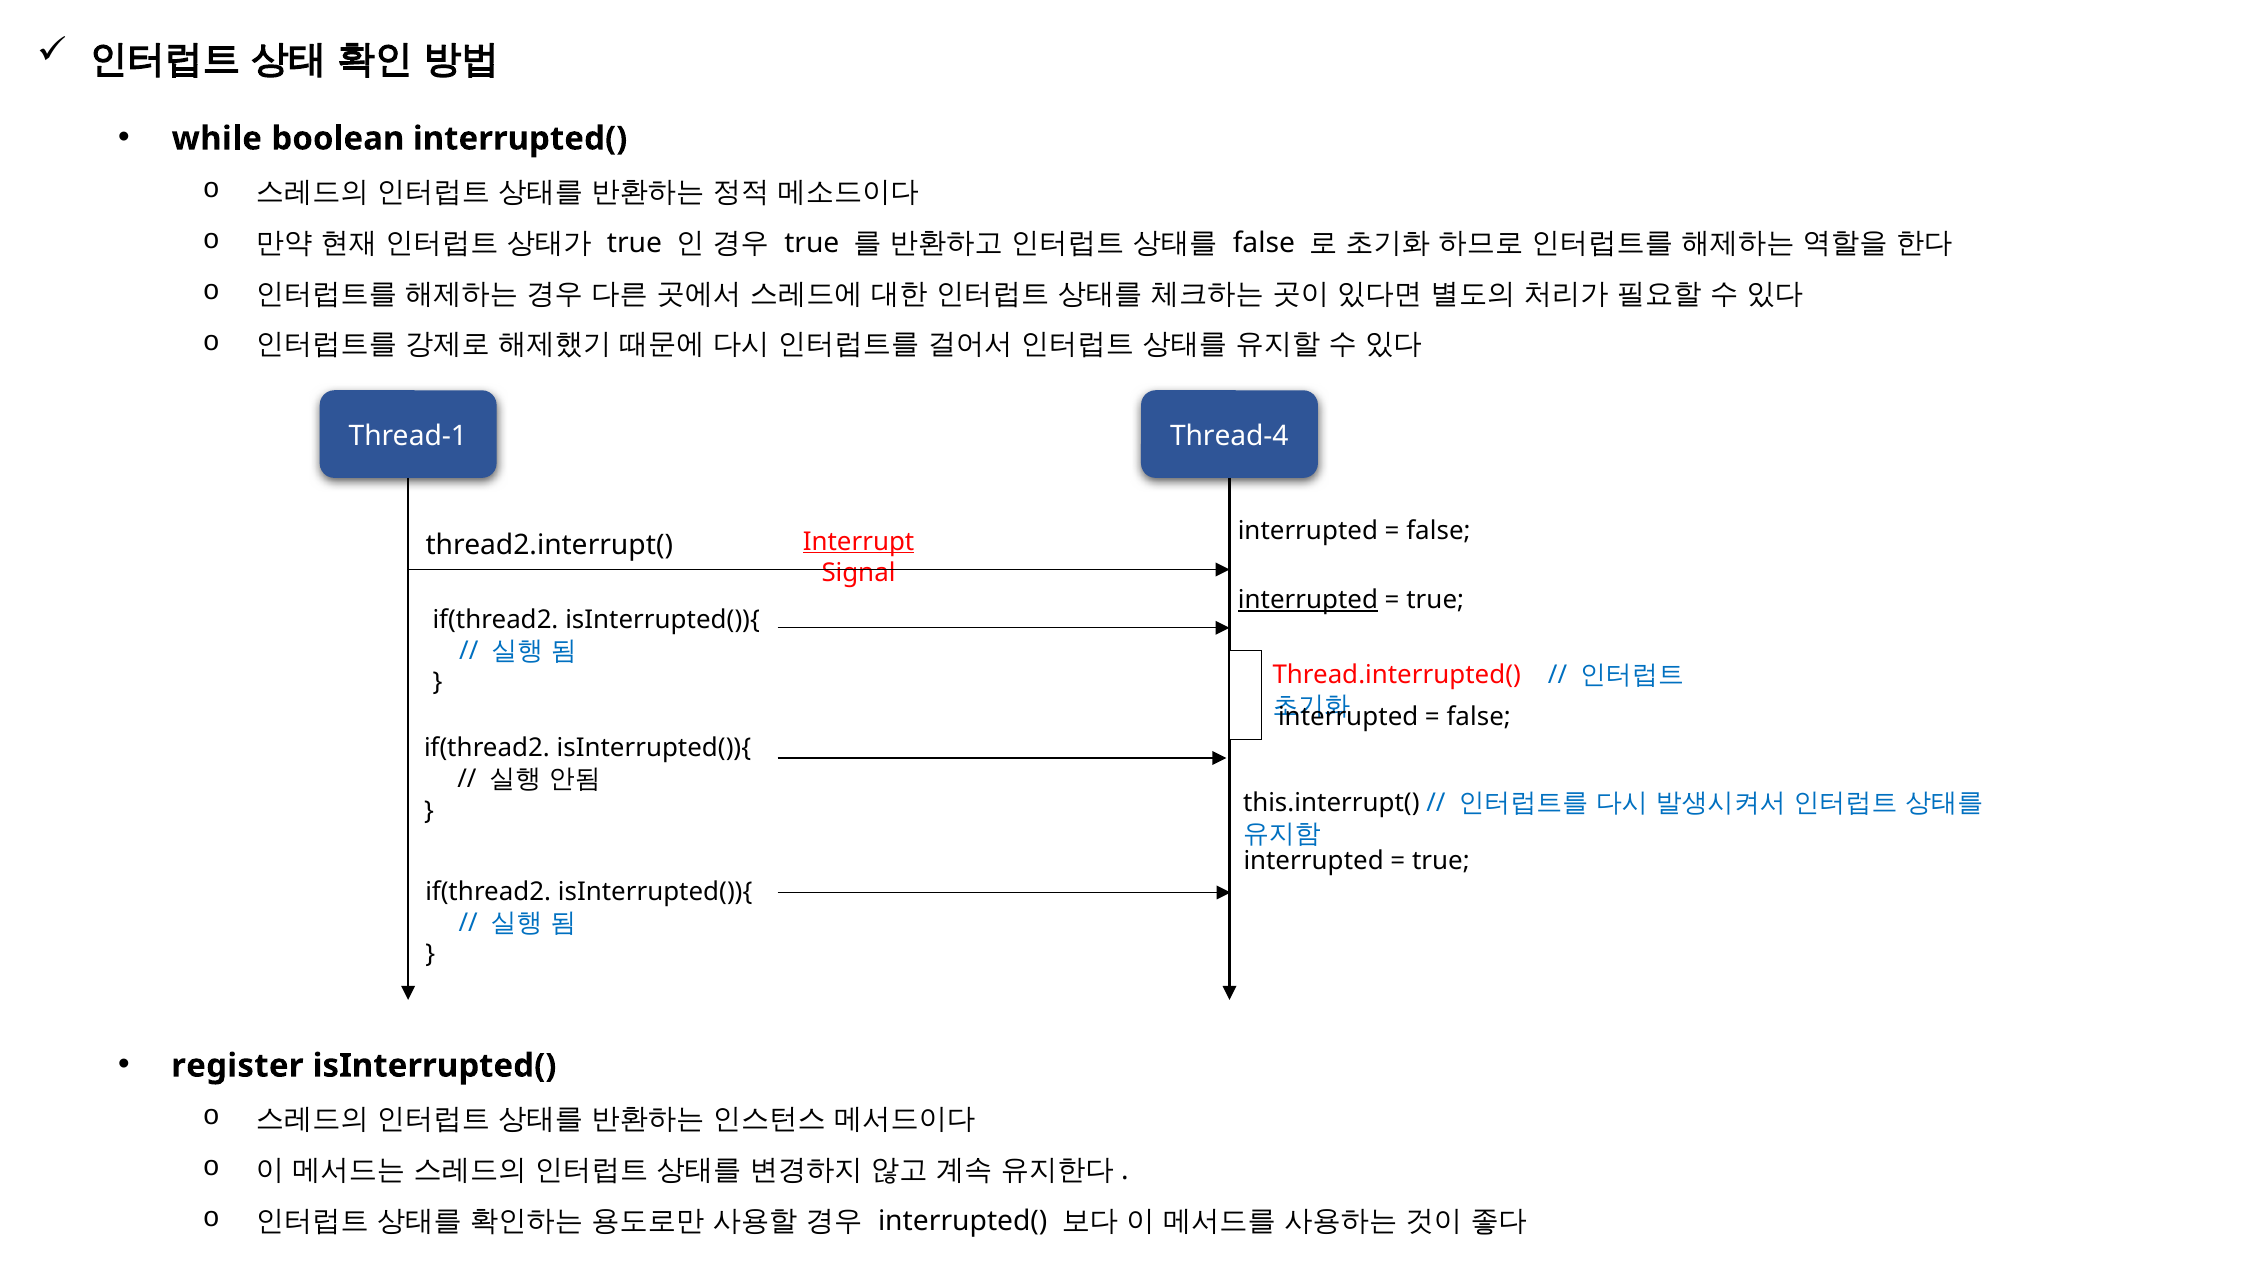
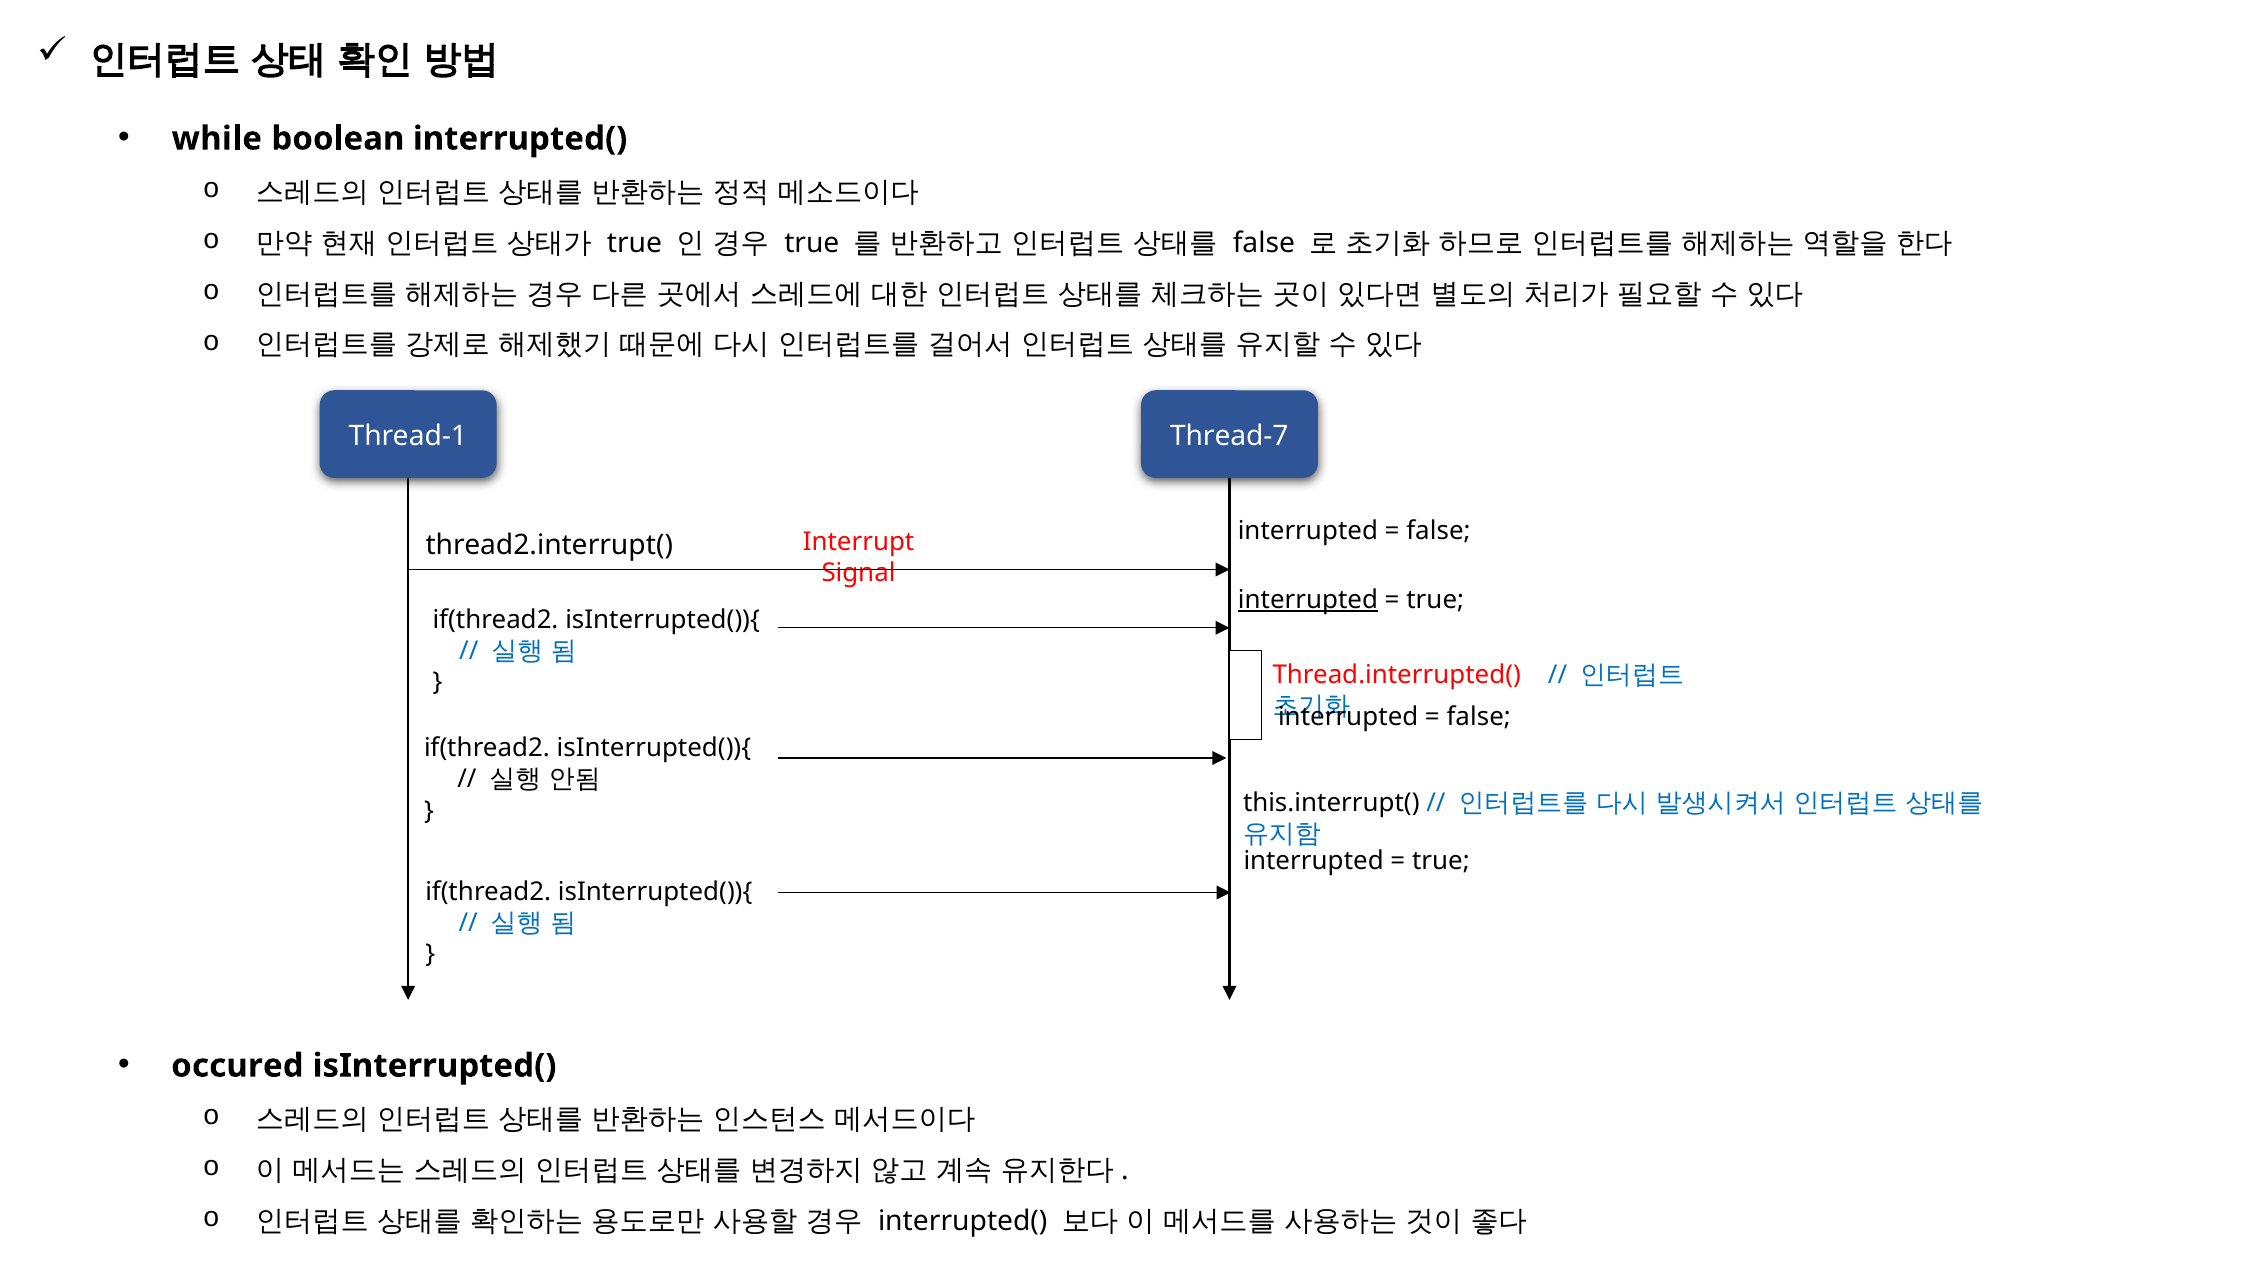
Thread-4: Thread-4 -> Thread-7
Interrupt underline: present -> none
register: register -> occured
